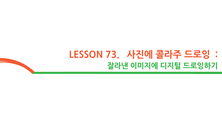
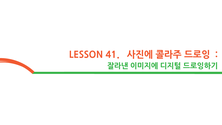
73: 73 -> 41
